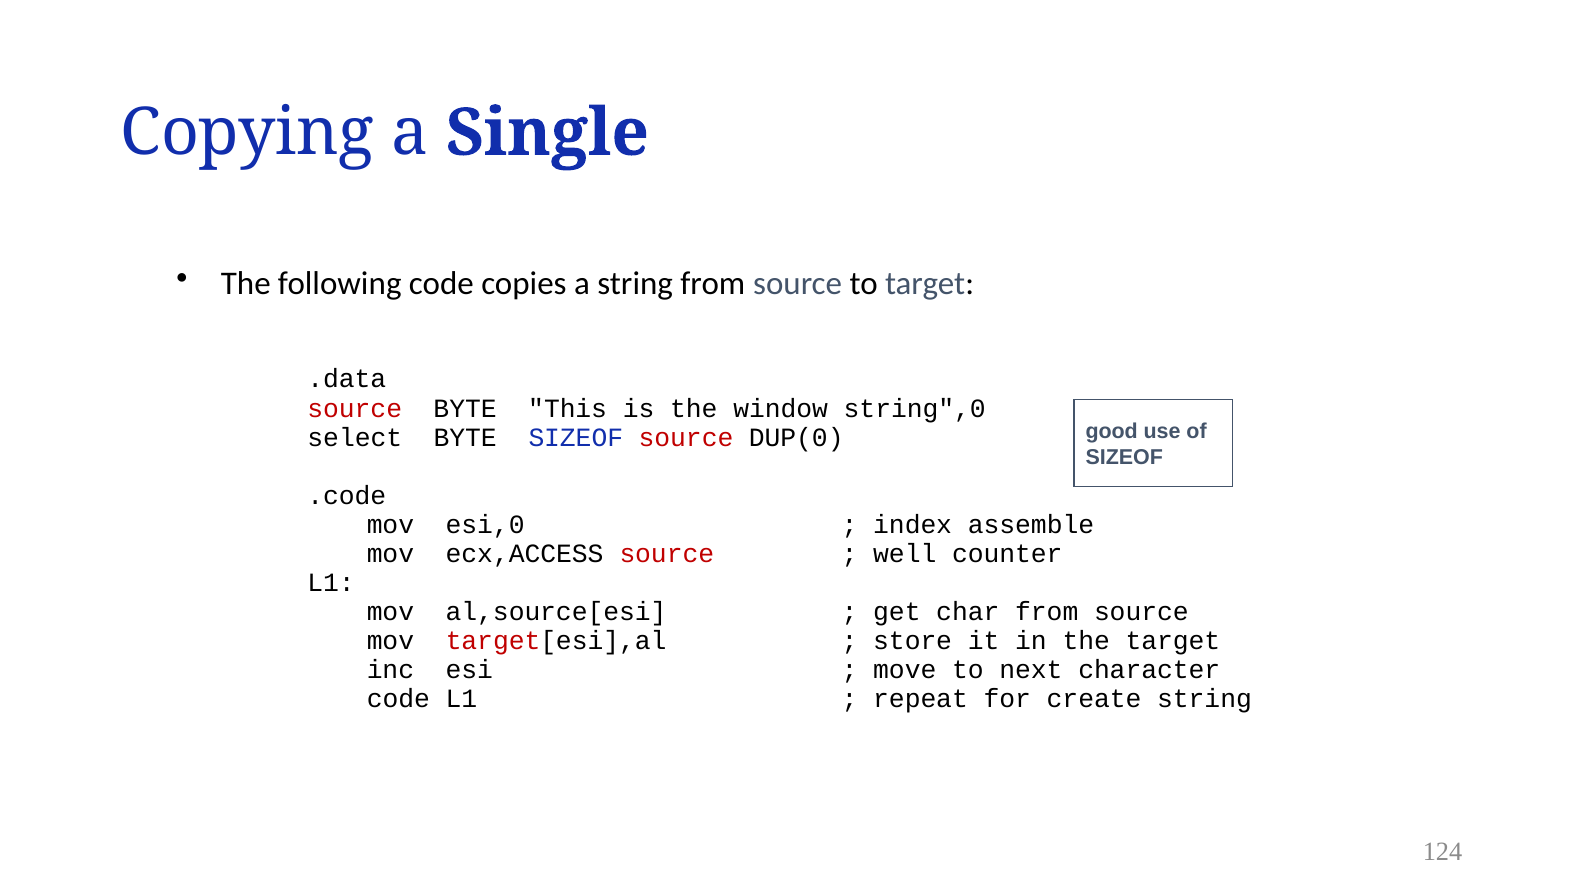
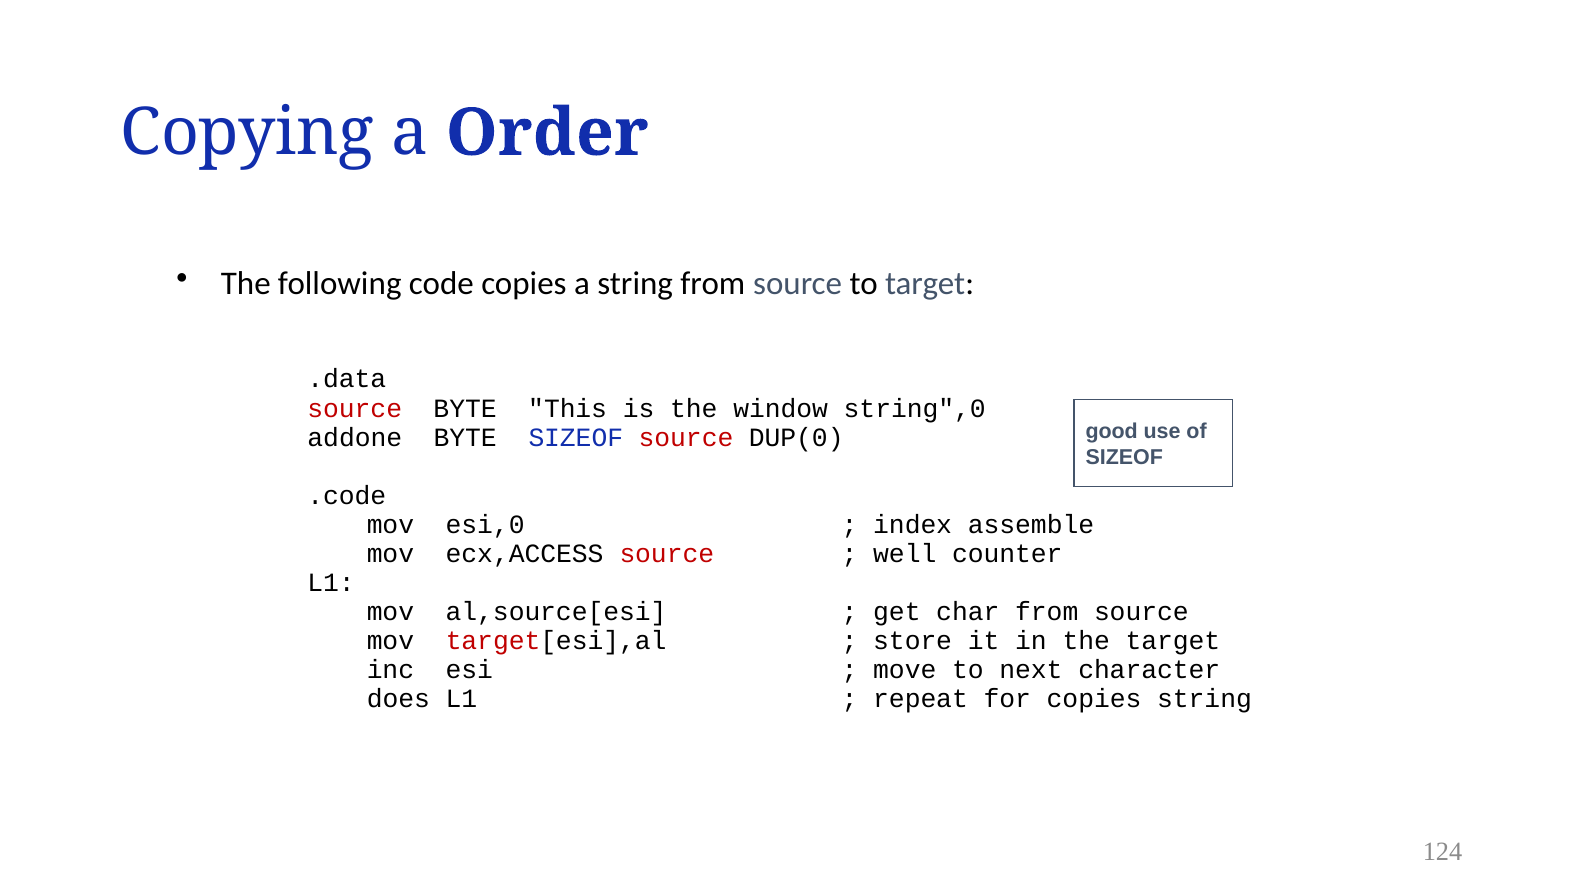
Single: Single -> Order
select: select -> addone
code at (398, 698): code -> does
for create: create -> copies
